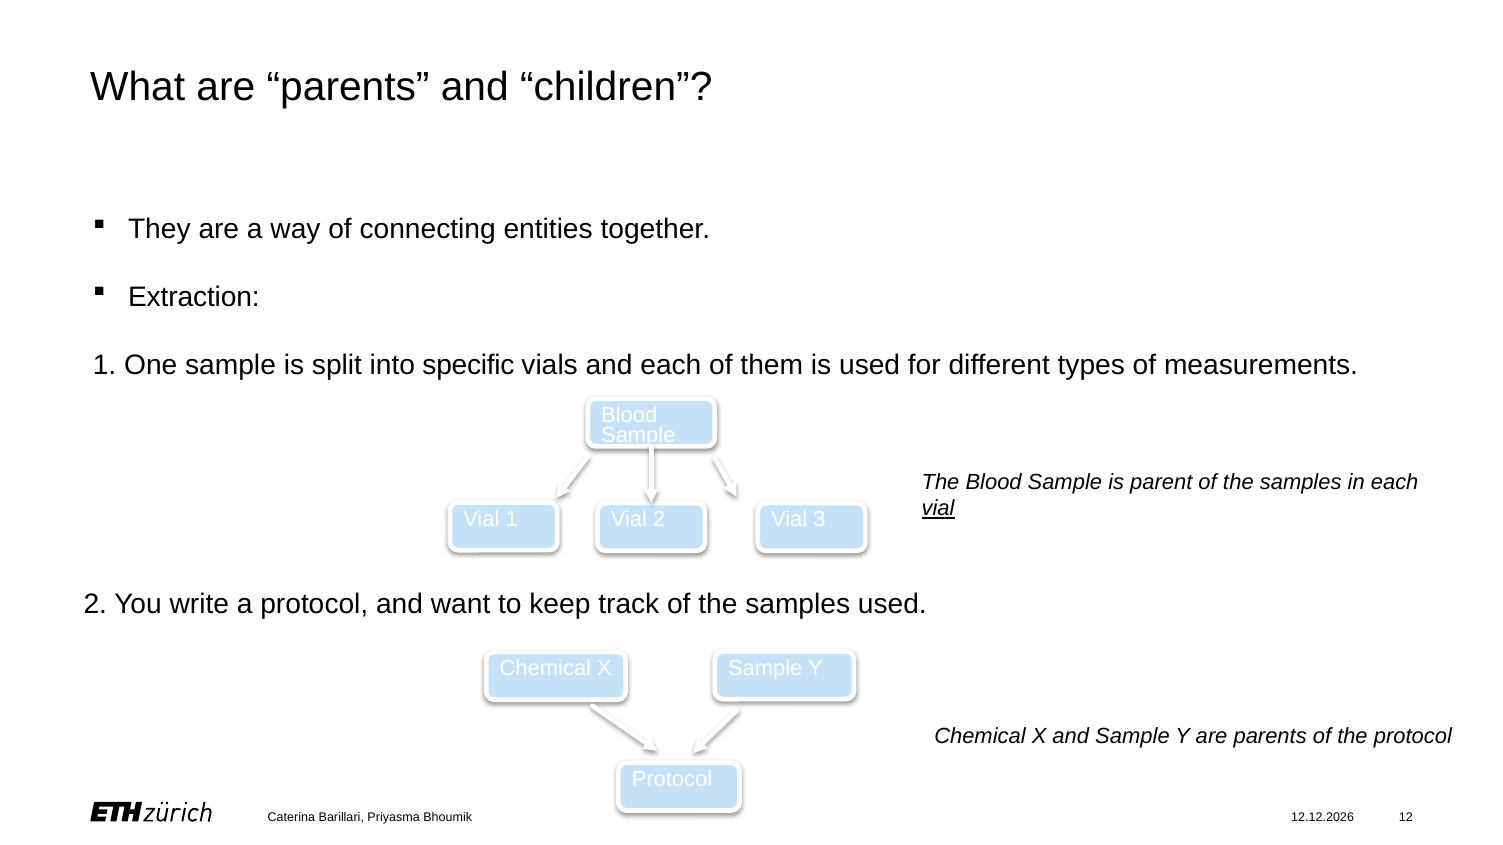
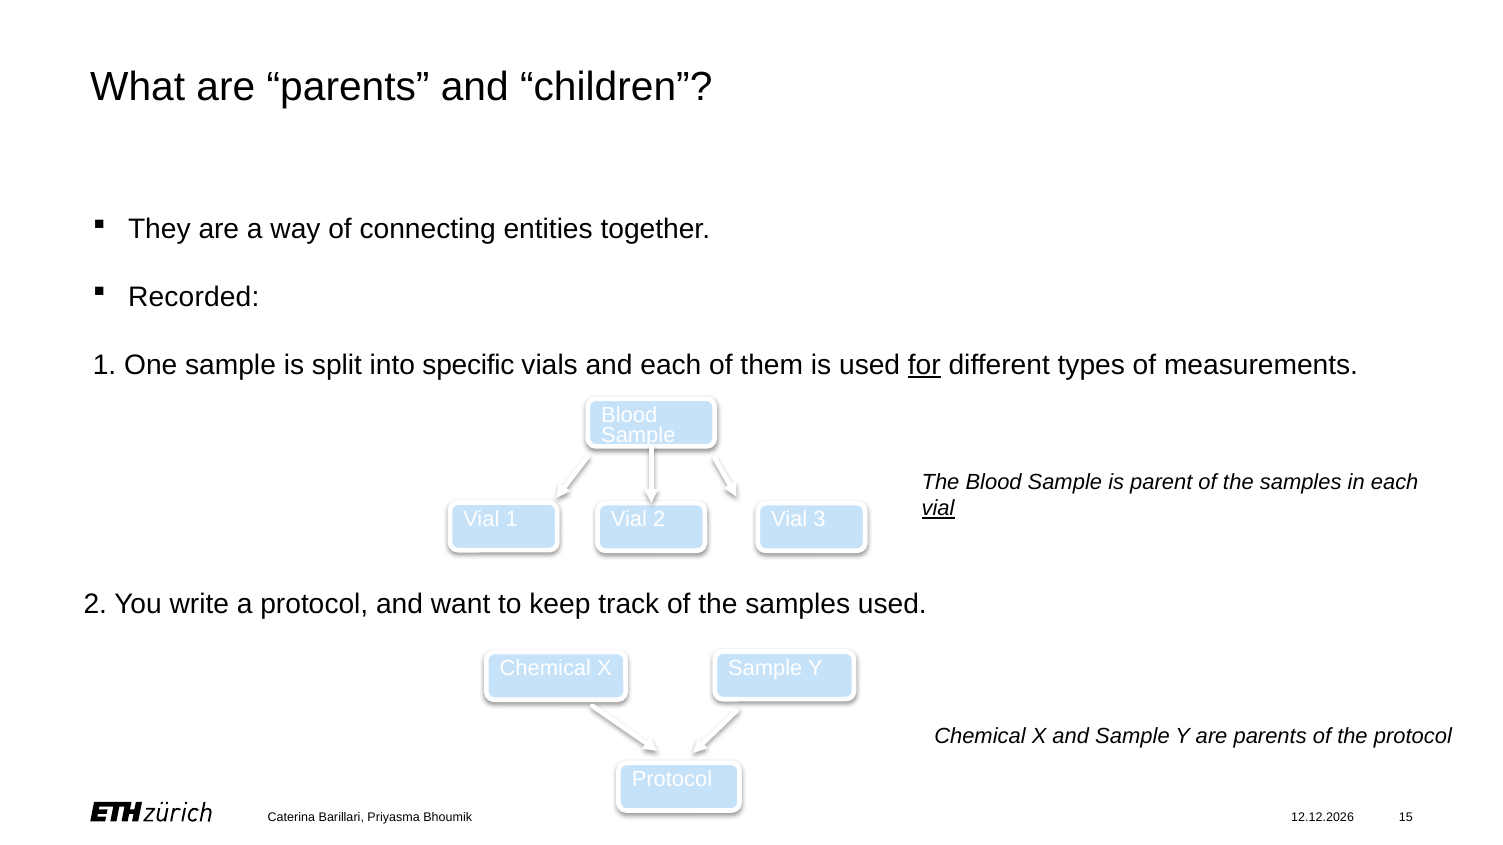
Extraction: Extraction -> Recorded
for underline: none -> present
12: 12 -> 15
